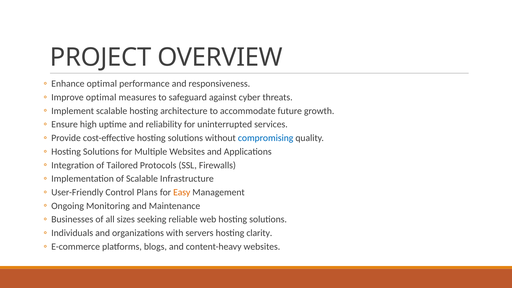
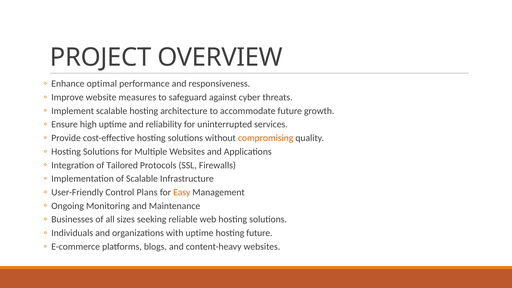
Improve optimal: optimal -> website
compromising colour: blue -> orange
with servers: servers -> uptime
hosting clarity: clarity -> future
